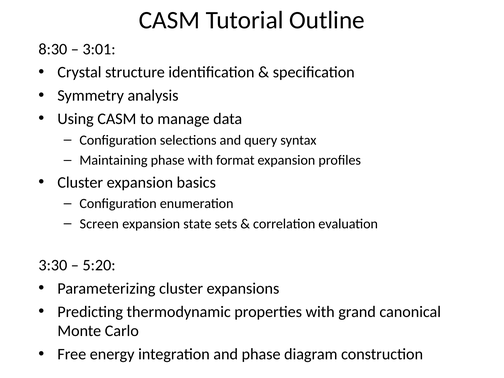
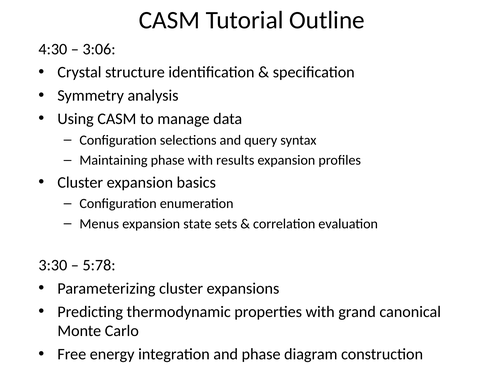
8:30: 8:30 -> 4:30
3:01: 3:01 -> 3:06
format: format -> results
Screen: Screen -> Menus
5:20: 5:20 -> 5:78
